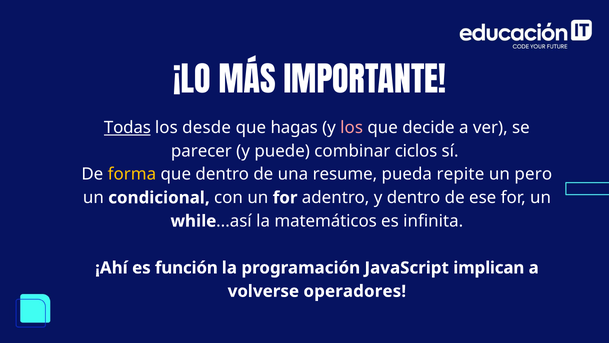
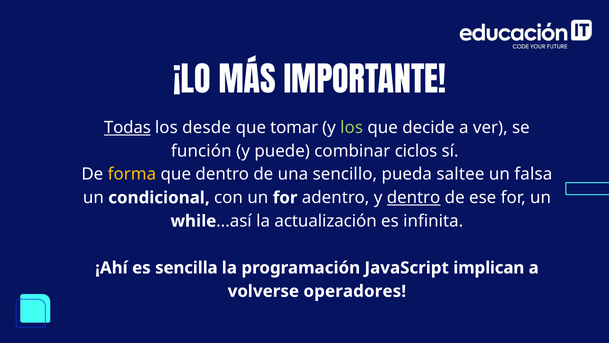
hagas: hagas -> tomar
los at (352, 127) colour: pink -> light green
parecer: parecer -> función
resume: resume -> sencillo
repite: repite -> saltee
pero: pero -> falsa
dentro at (414, 197) underline: none -> present
matemáticos: matemáticos -> actualización
función: función -> sencilla
